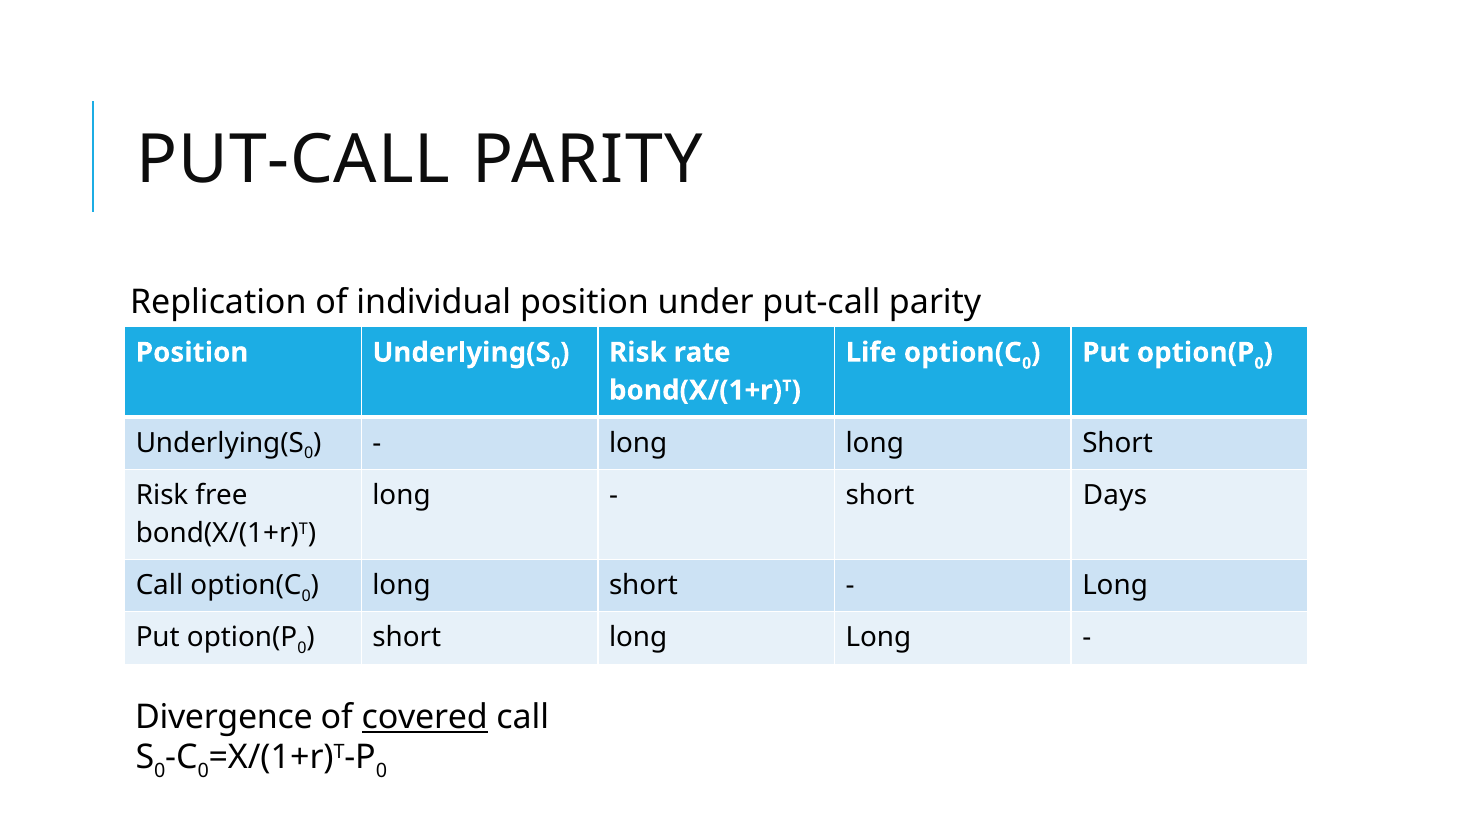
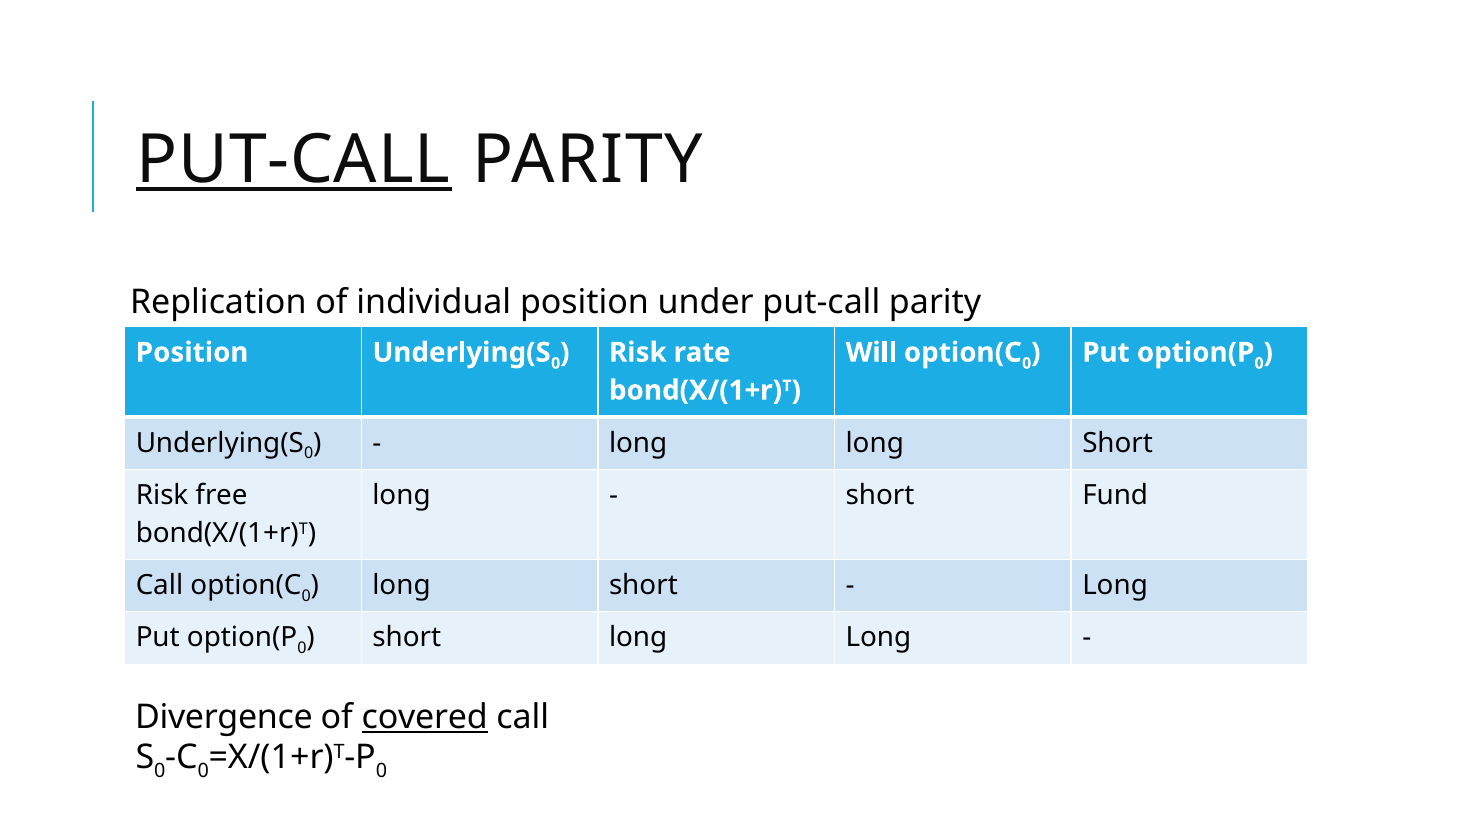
PUT-CALL at (293, 160) underline: none -> present
Life: Life -> Will
Days: Days -> Fund
